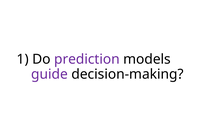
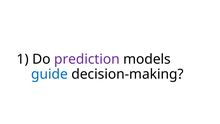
guide colour: purple -> blue
